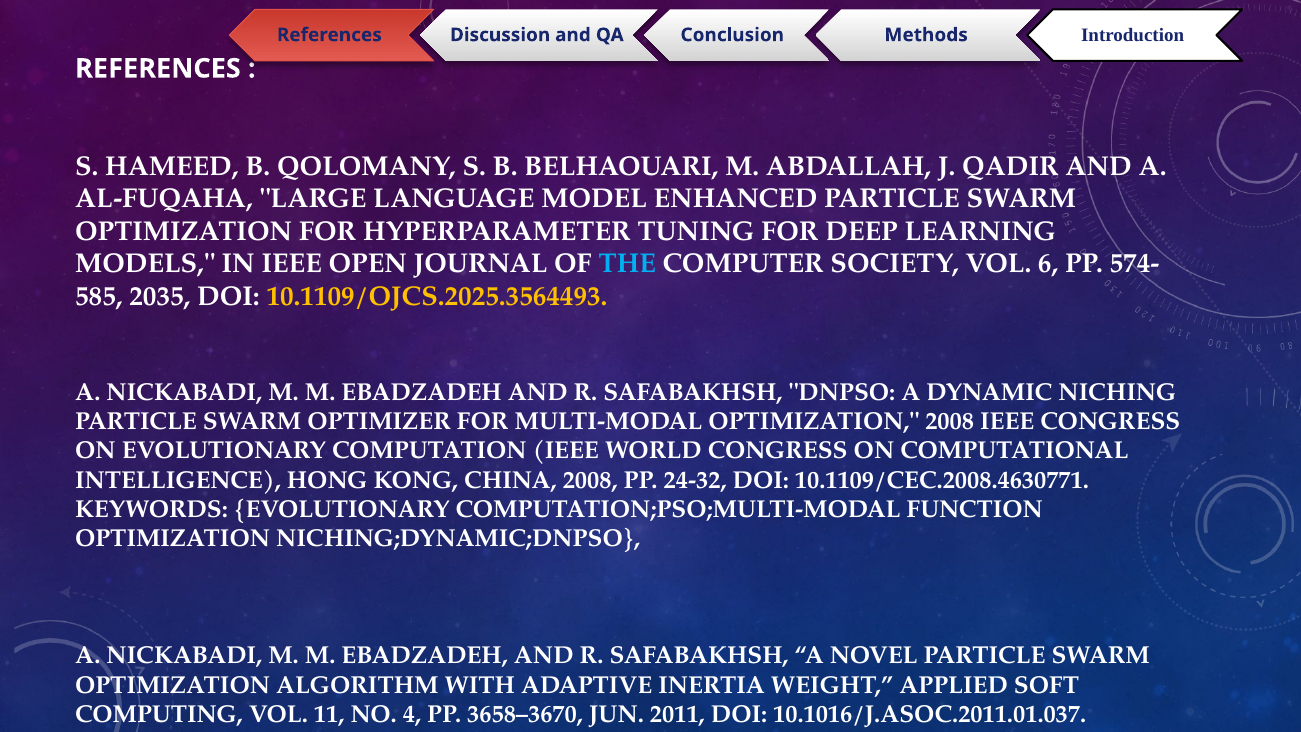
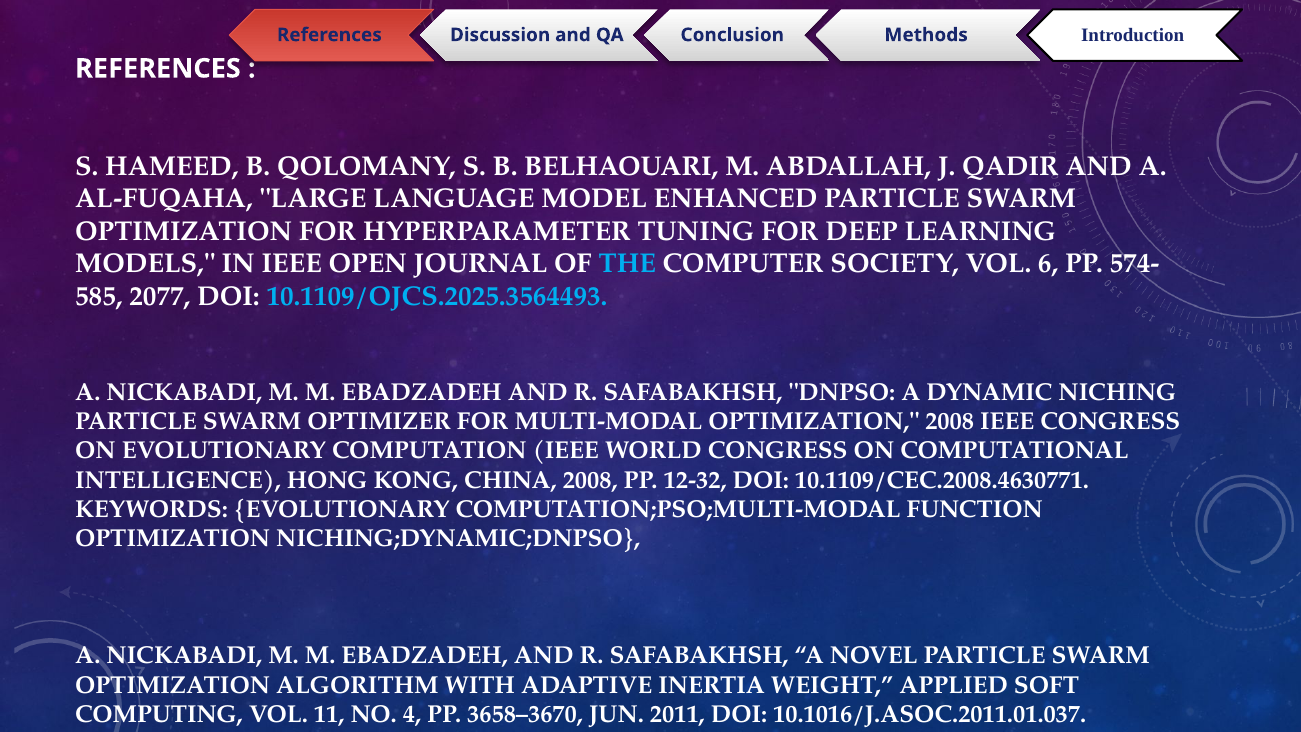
2035: 2035 -> 2077
10.1109/OJCS.2025.3564493 colour: yellow -> light blue
24-32: 24-32 -> 12-32
